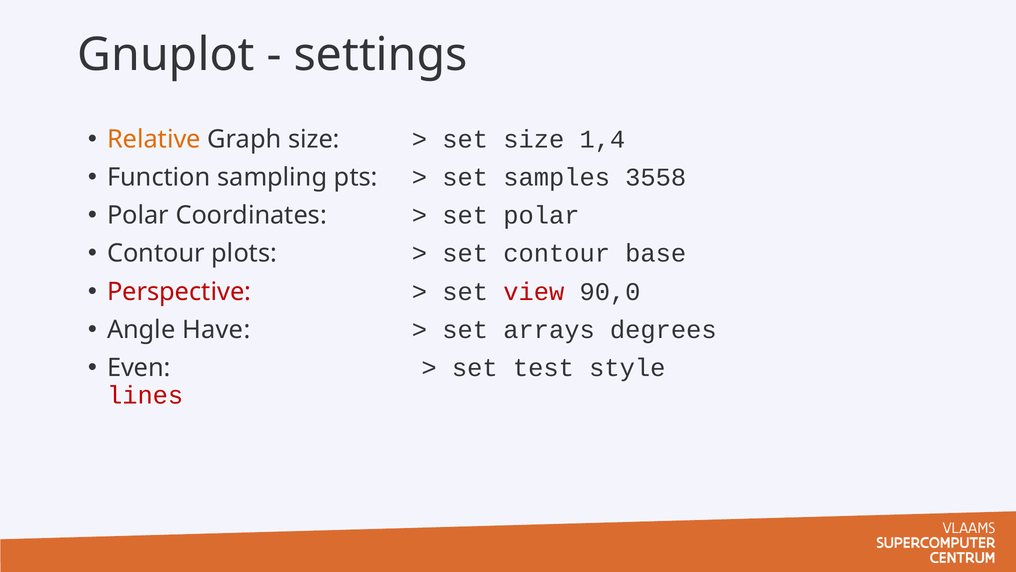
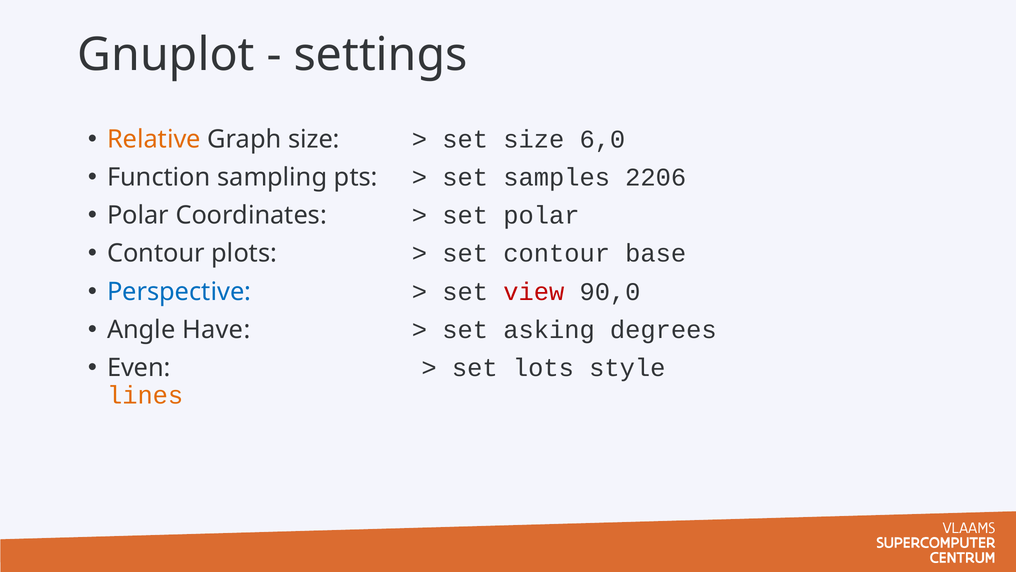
1,4: 1,4 -> 6,0
3558: 3558 -> 2206
Perspective colour: red -> blue
arrays: arrays -> asking
test: test -> lots
lines colour: red -> orange
